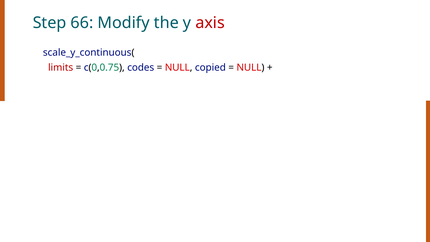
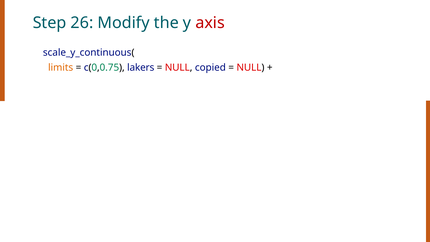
66: 66 -> 26
limits colour: red -> orange
codes: codes -> lakers
